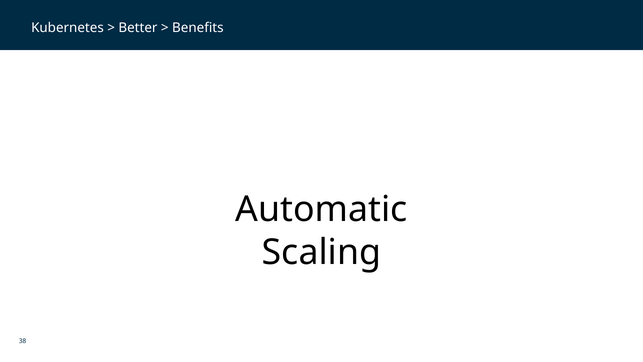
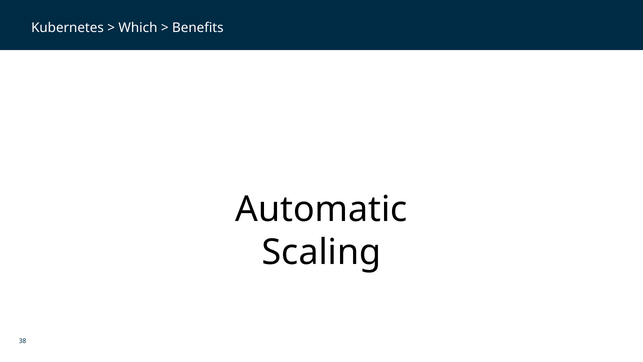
Better: Better -> Which
